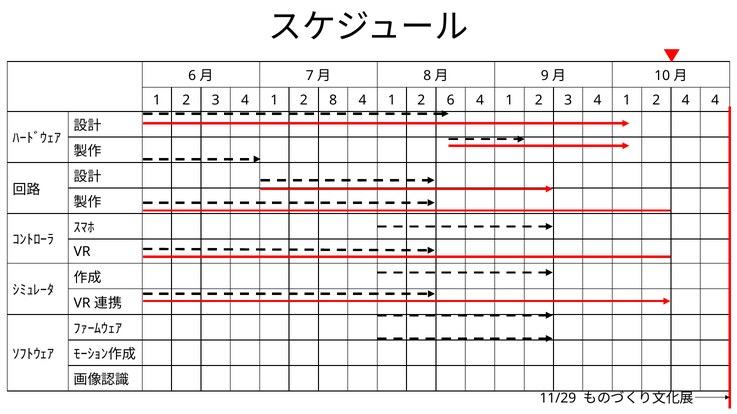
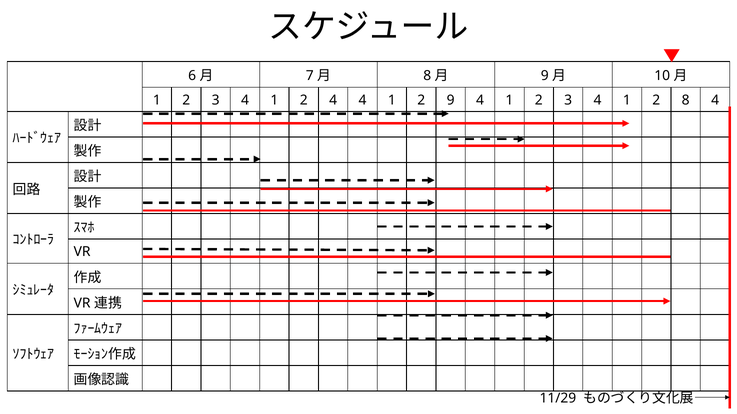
2 8: 8 -> 4
2 6: 6 -> 9
2 4: 4 -> 8
